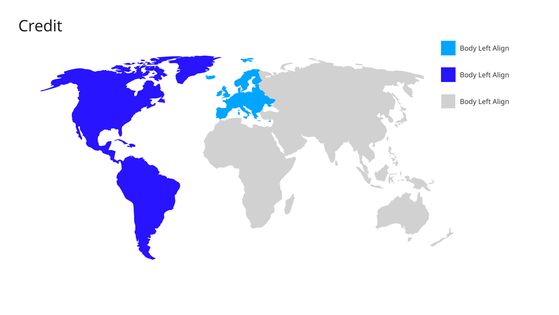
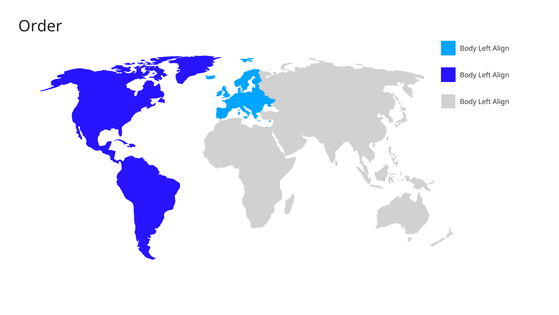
Credit: Credit -> Order
